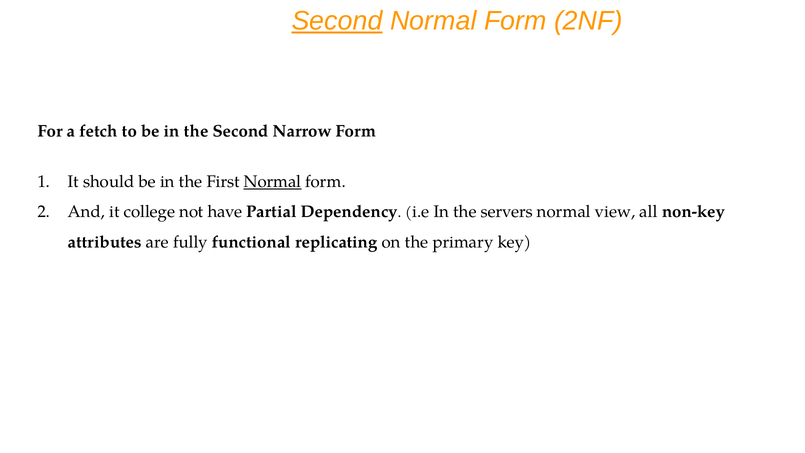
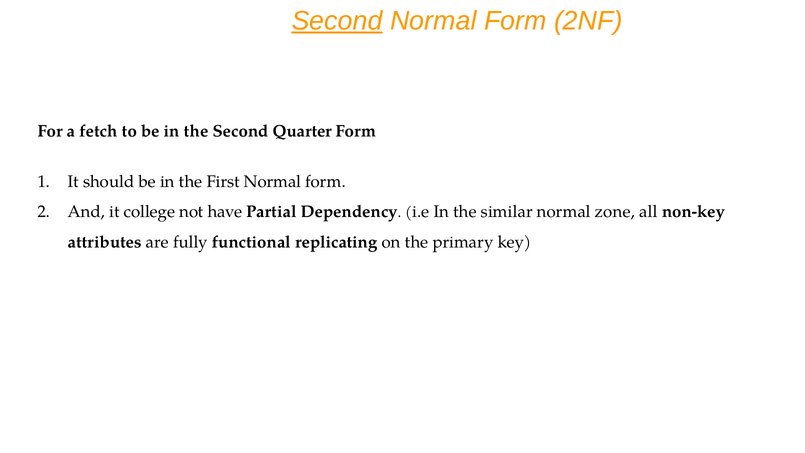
Narrow: Narrow -> Quarter
Normal at (272, 182) underline: present -> none
servers: servers -> similar
view: view -> zone
